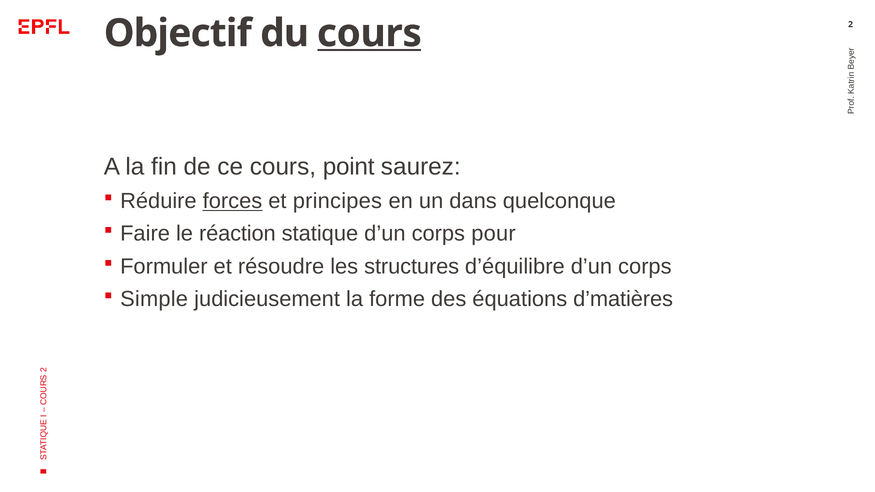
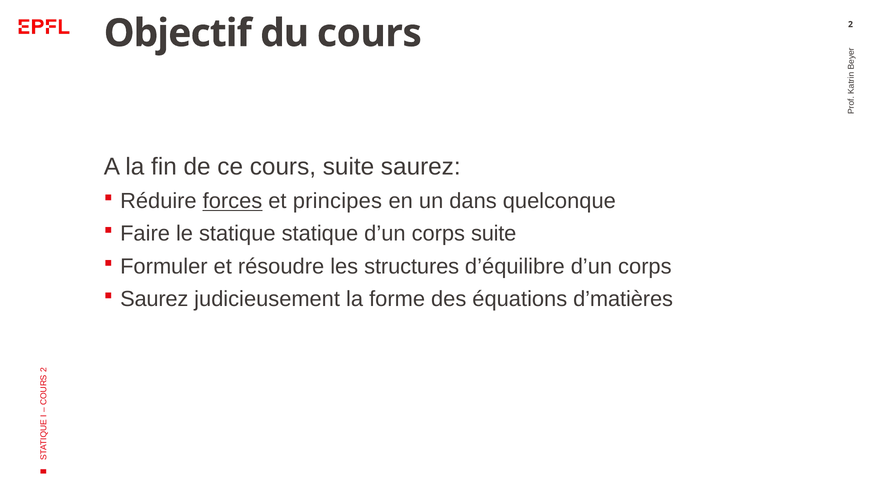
cours at (369, 33) underline: present -> none
cours point: point -> suite
le réaction: réaction -> statique
corps pour: pour -> suite
Simple at (154, 299): Simple -> Saurez
